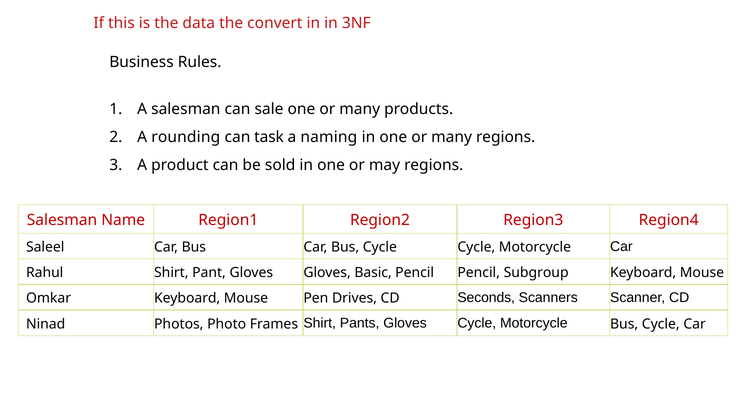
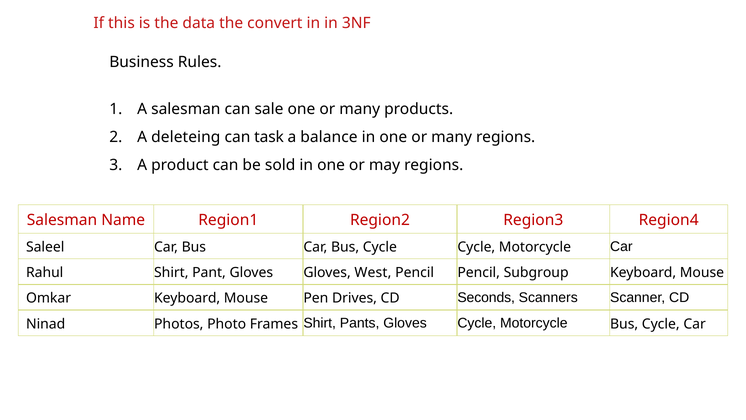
rounding: rounding -> deleteing
naming: naming -> balance
Basic: Basic -> West
